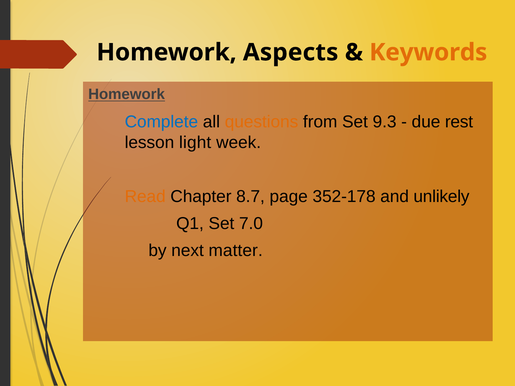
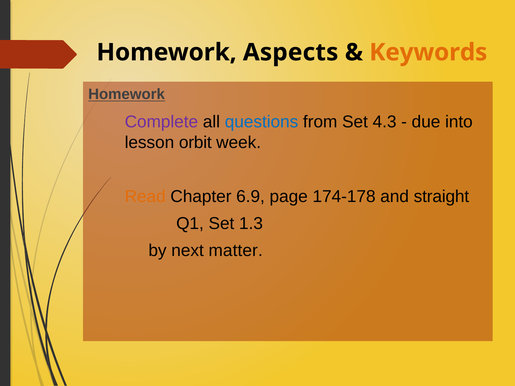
Complete colour: blue -> purple
questions colour: orange -> blue
9.3: 9.3 -> 4.3
rest: rest -> into
light: light -> orbit
8.7: 8.7 -> 6.9
352-178: 352-178 -> 174-178
unlikely: unlikely -> straight
7.0: 7.0 -> 1.3
